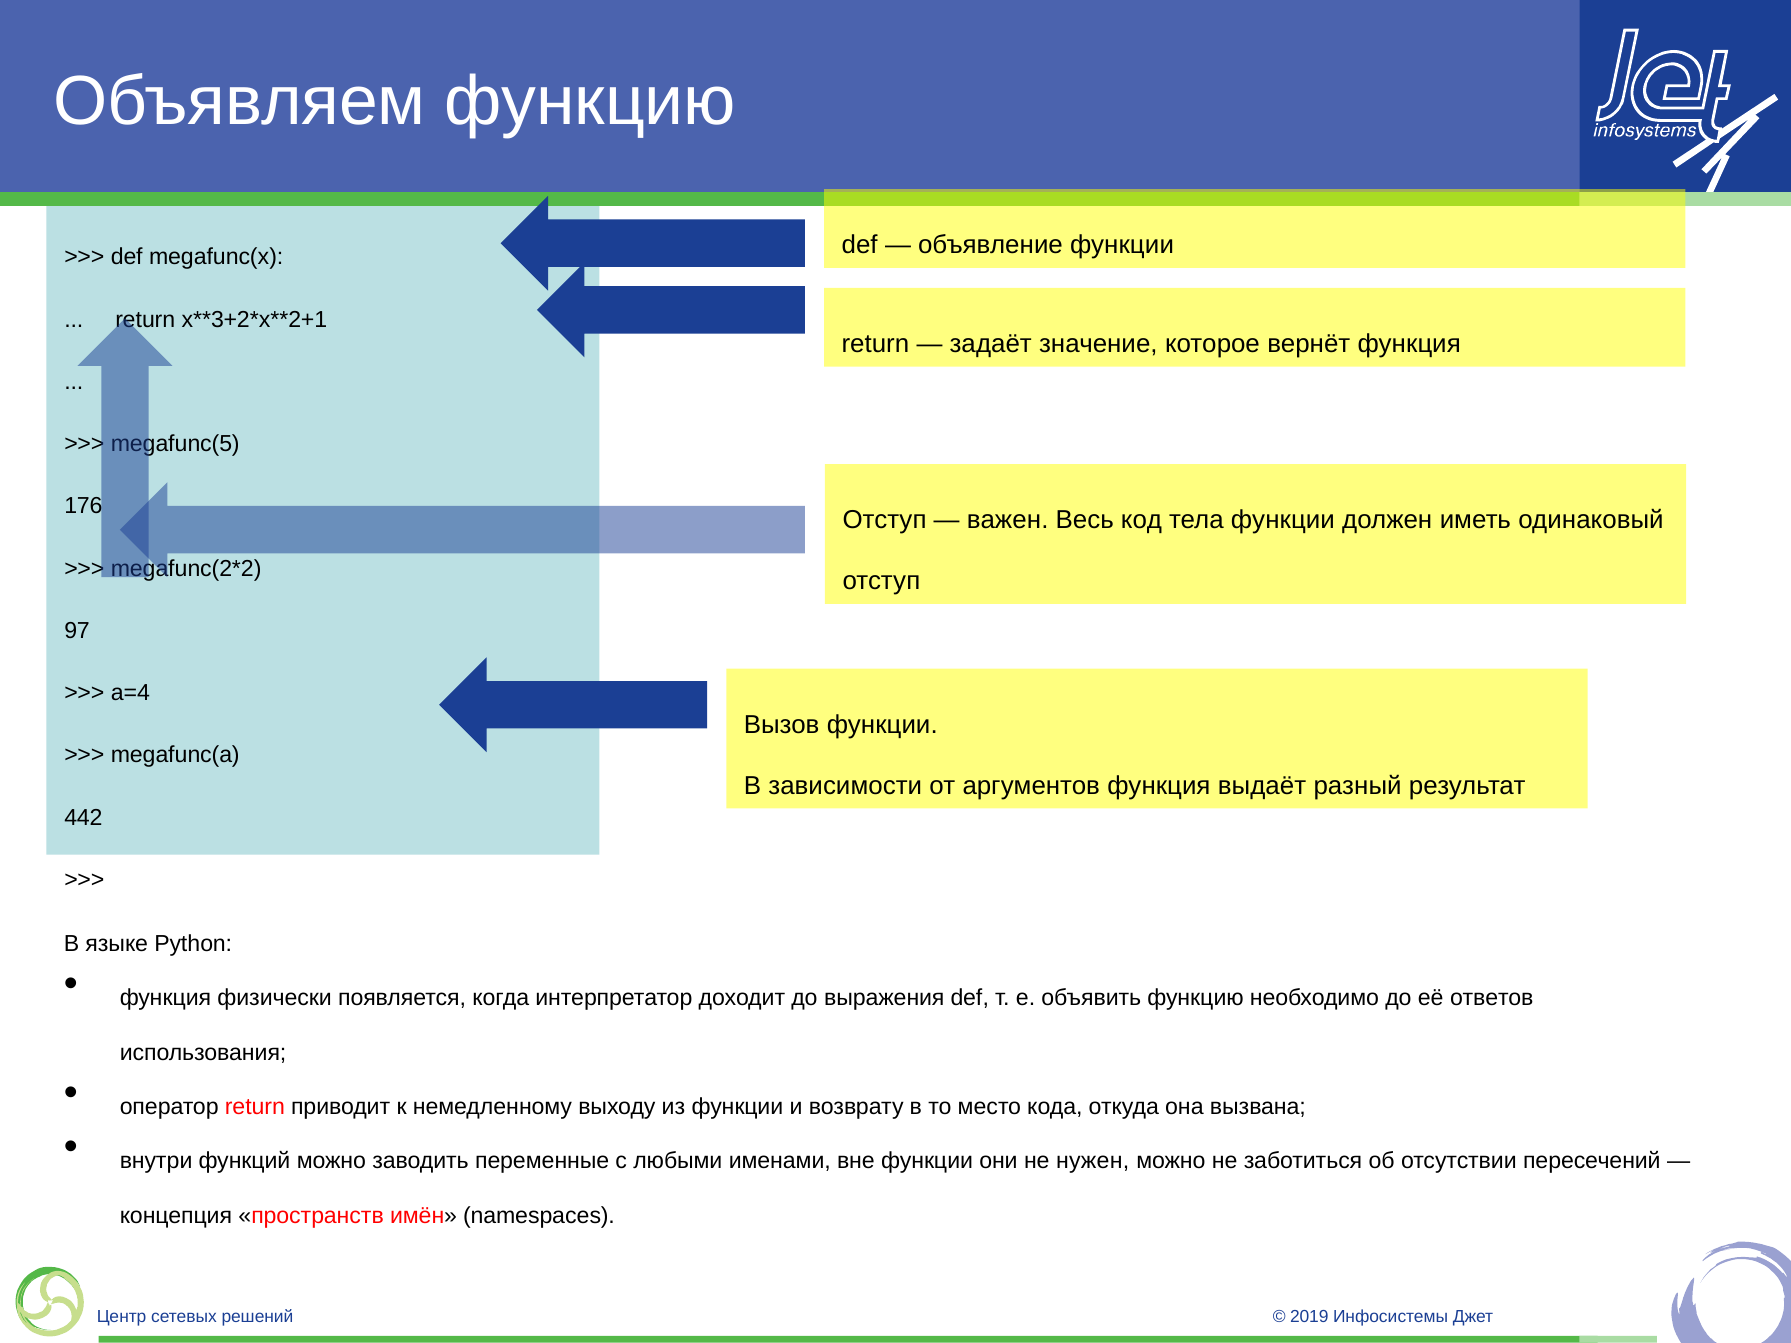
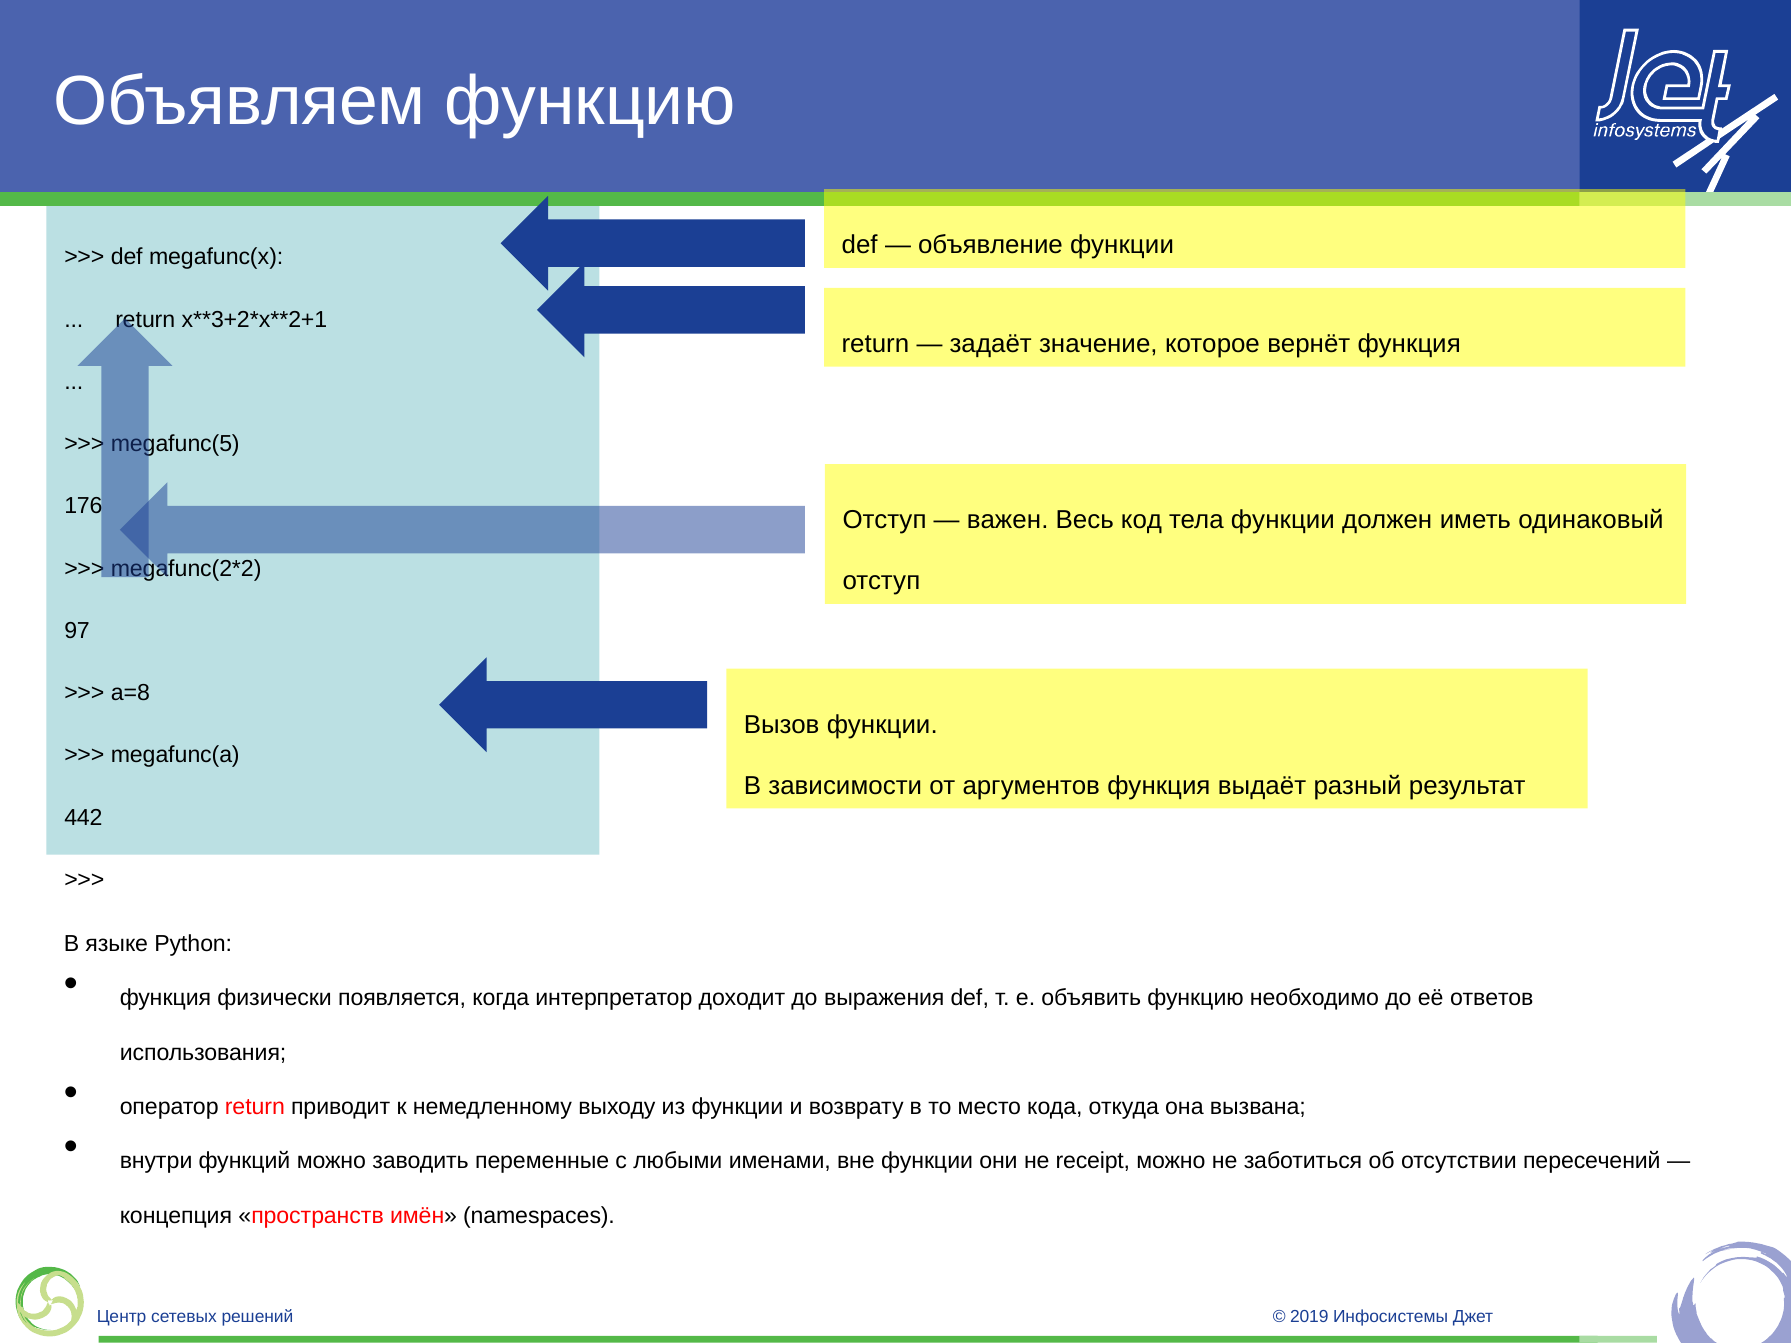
a=4: a=4 -> a=8
нужен: нужен -> receipt
